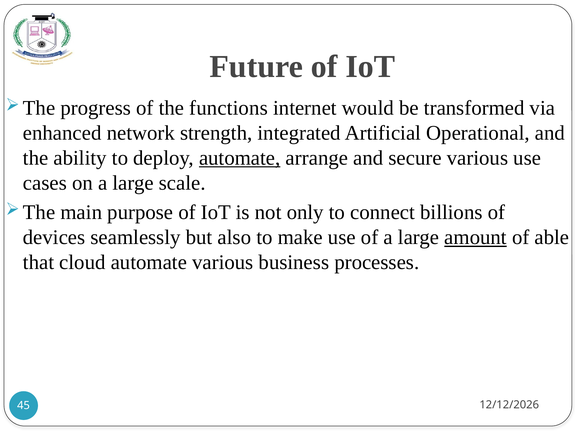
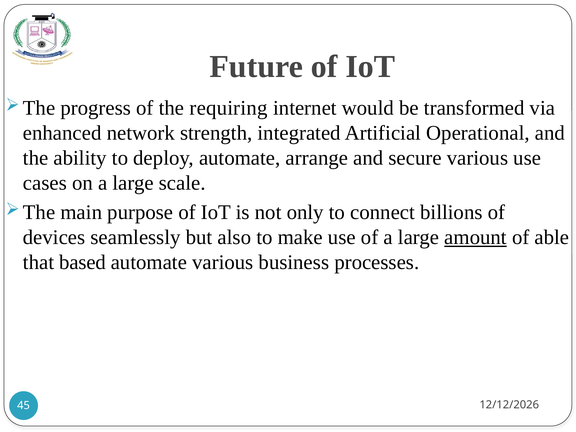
functions: functions -> requiring
automate at (240, 158) underline: present -> none
cloud: cloud -> based
